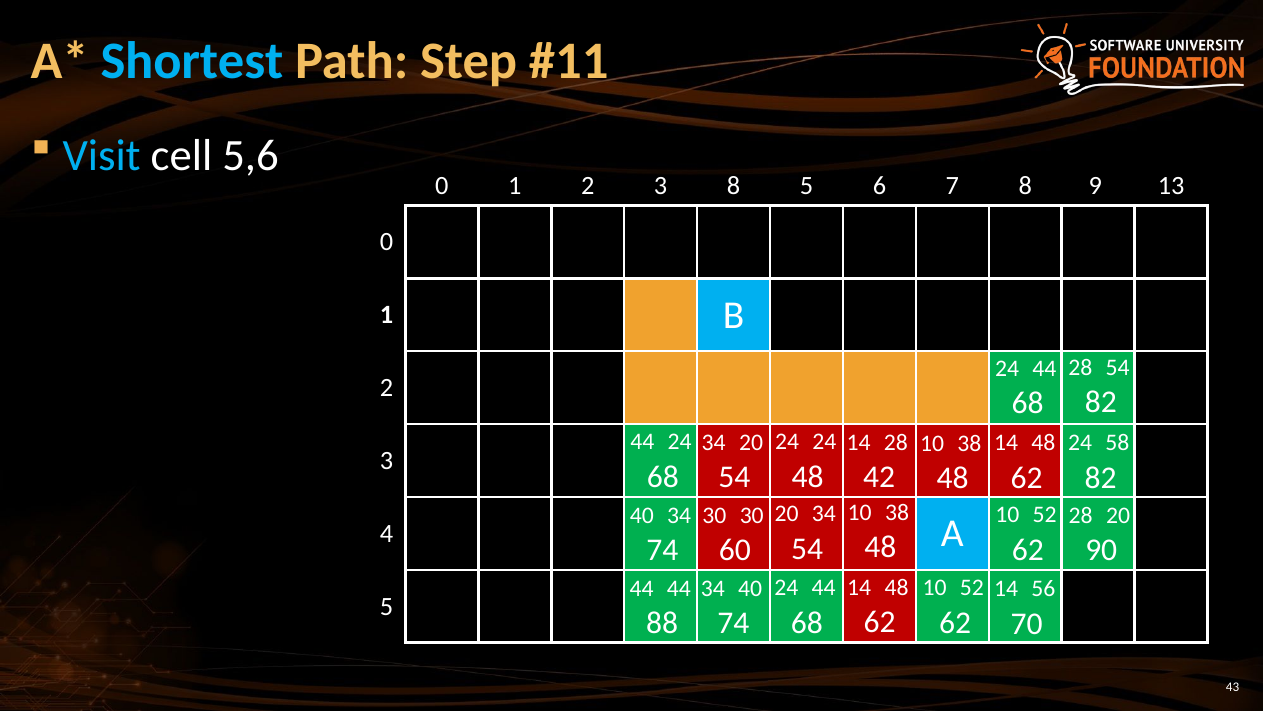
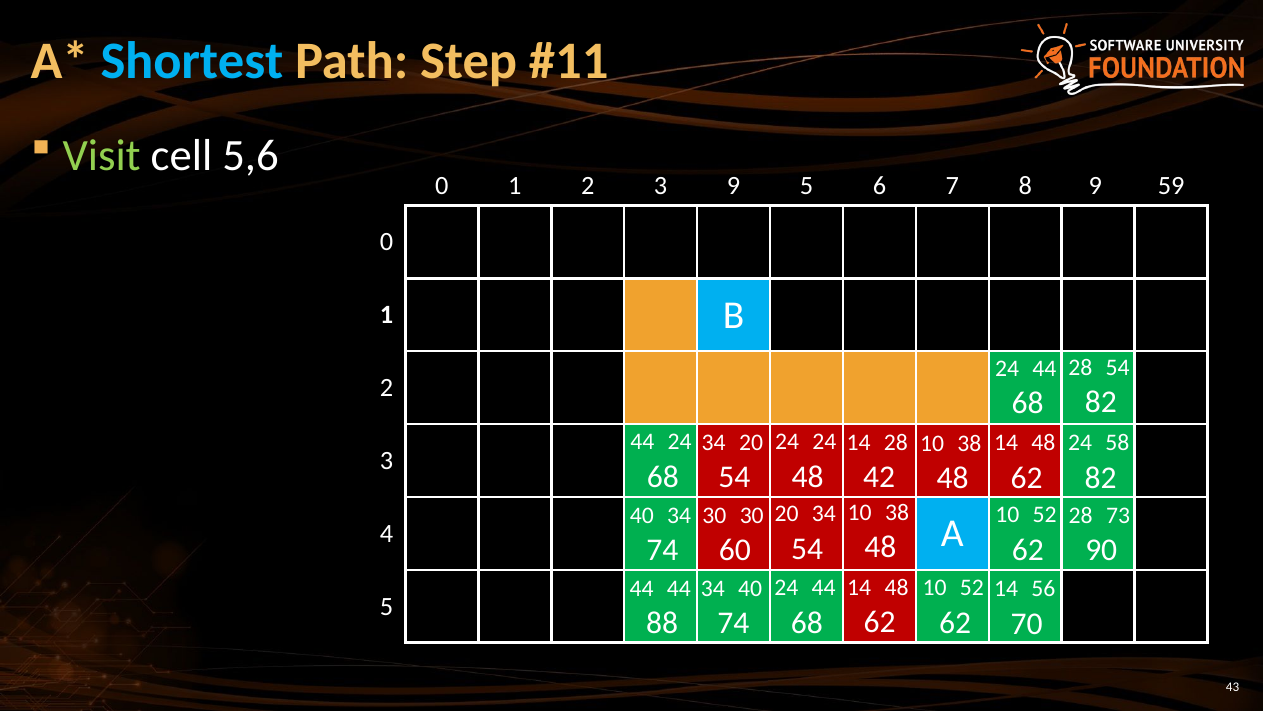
Visit colour: light blue -> light green
3 8: 8 -> 9
13: 13 -> 59
28 20: 20 -> 73
